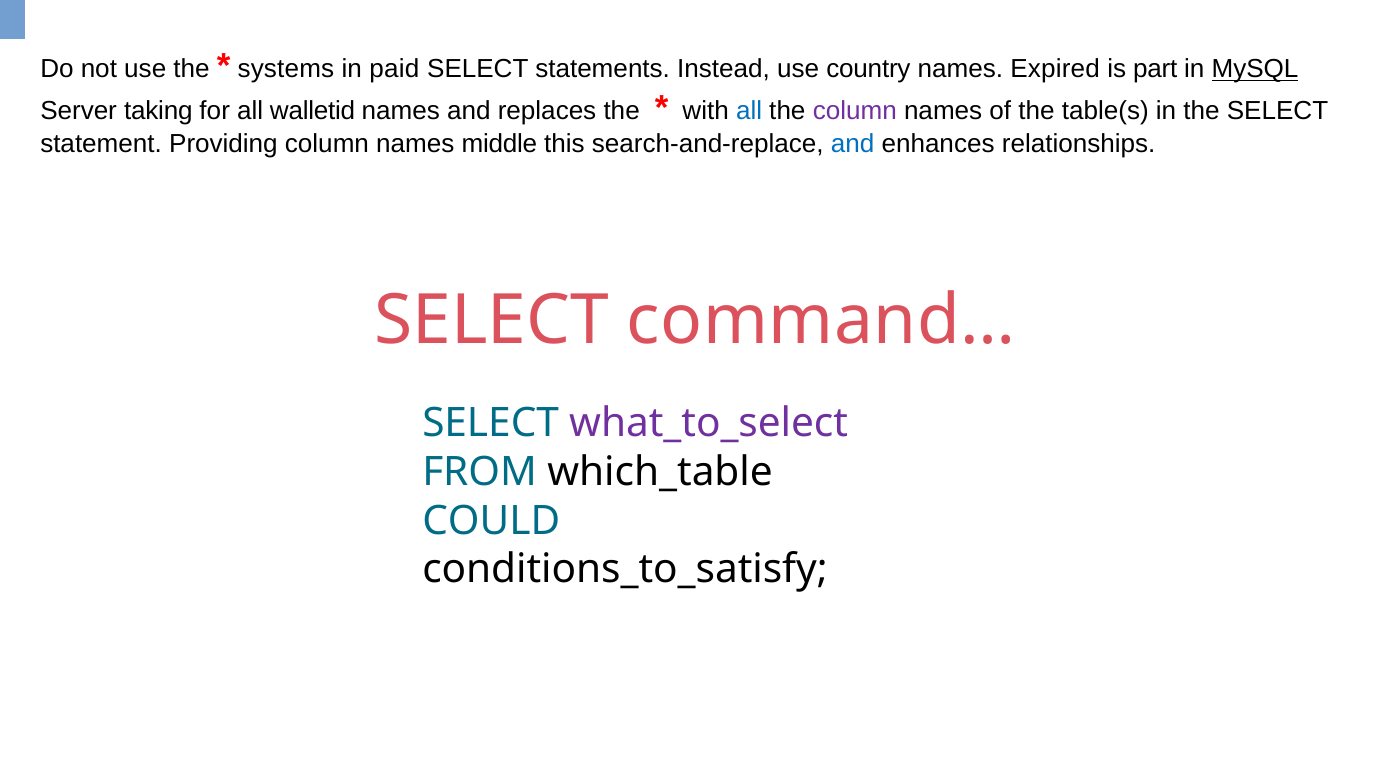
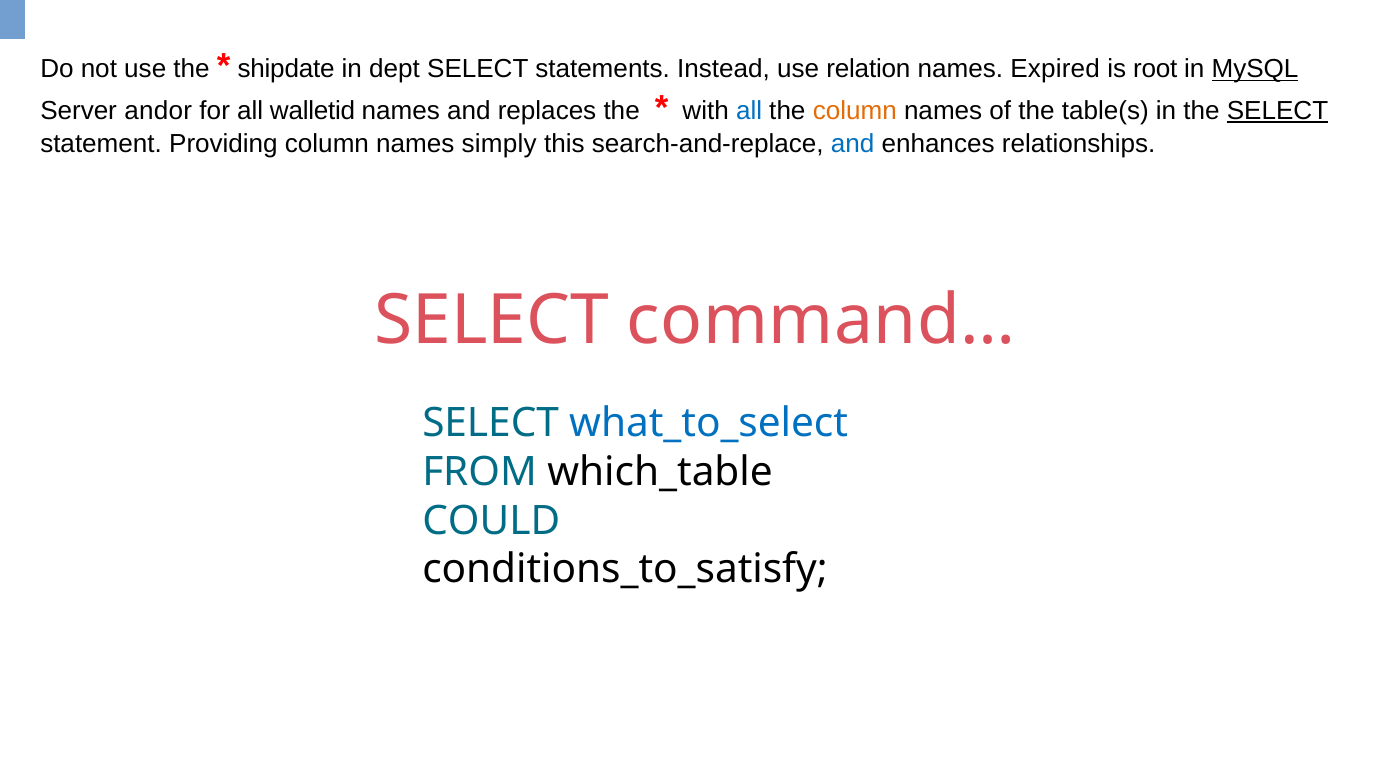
systems: systems -> shipdate
paid: paid -> dept
country: country -> relation
part: part -> root
taking: taking -> andor
column at (855, 111) colour: purple -> orange
SELECT at (1278, 111) underline: none -> present
middle: middle -> simply
what_to_select colour: purple -> blue
